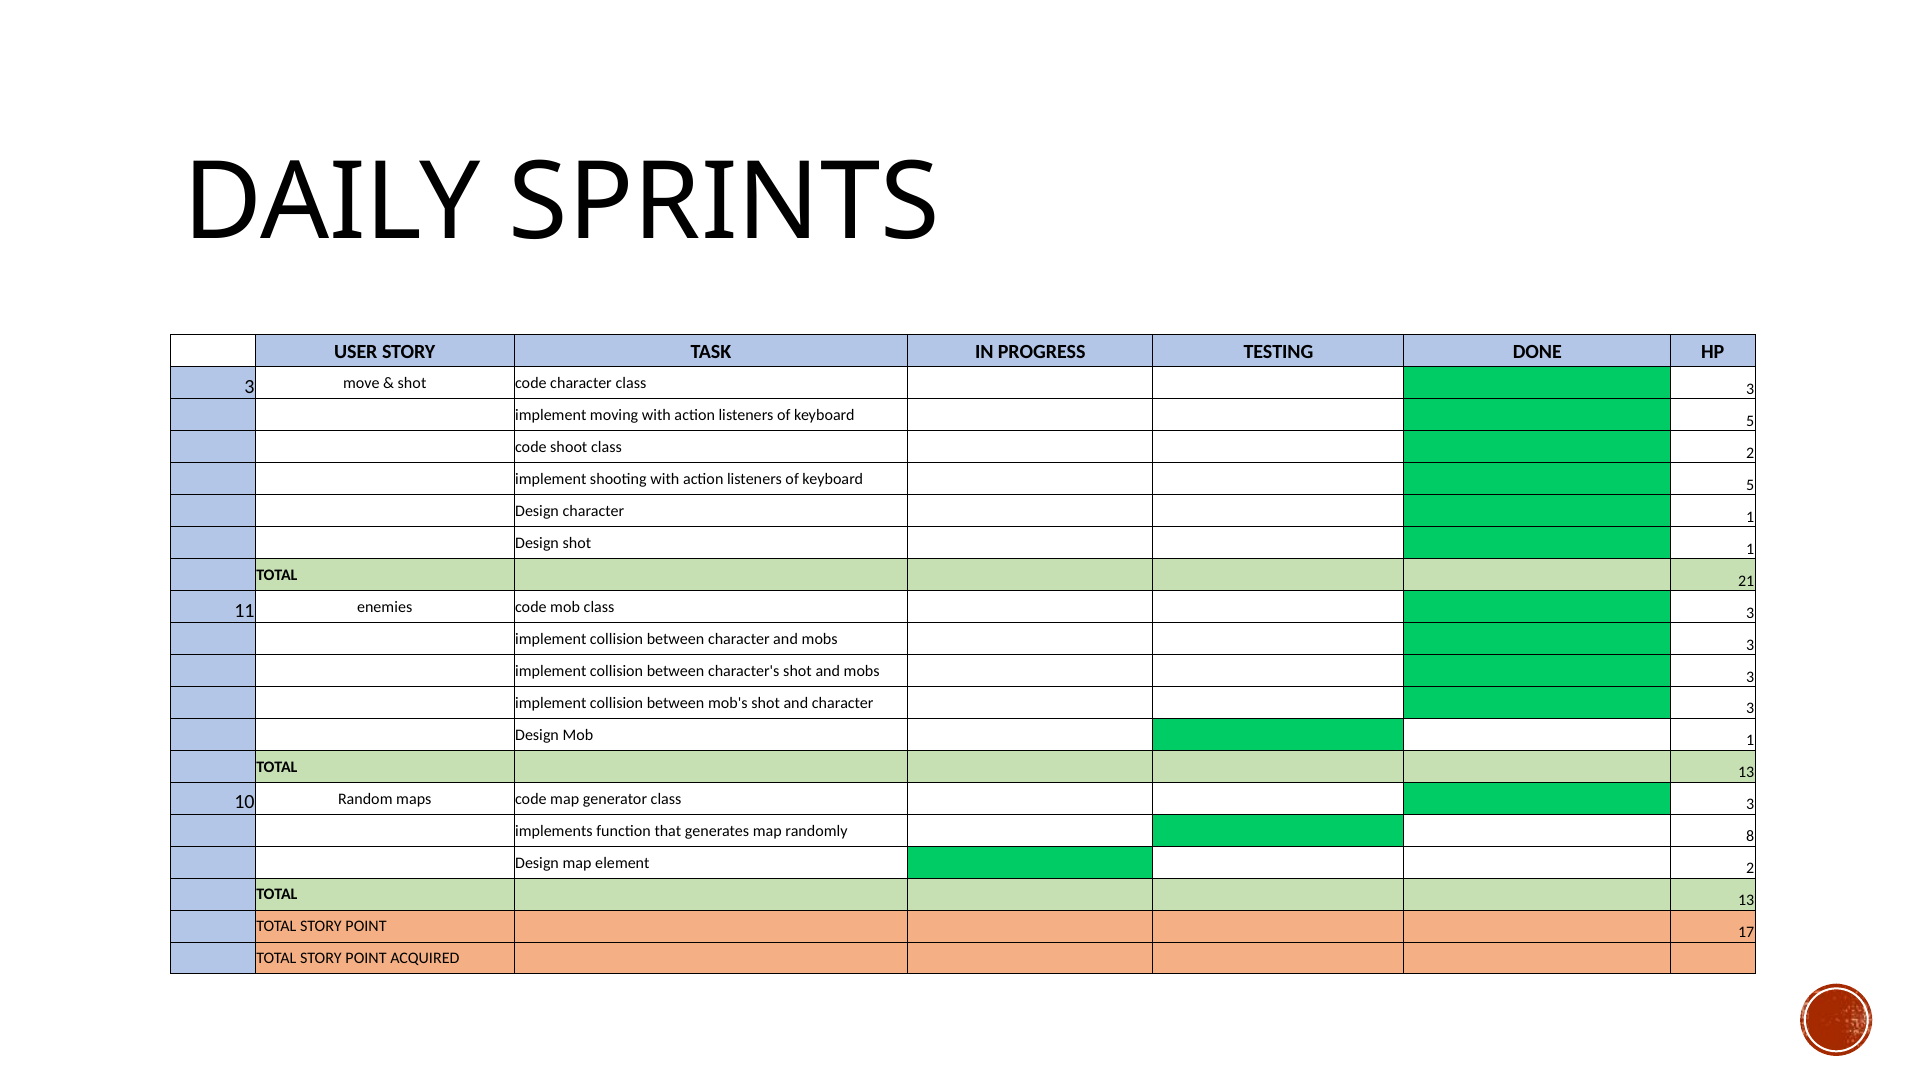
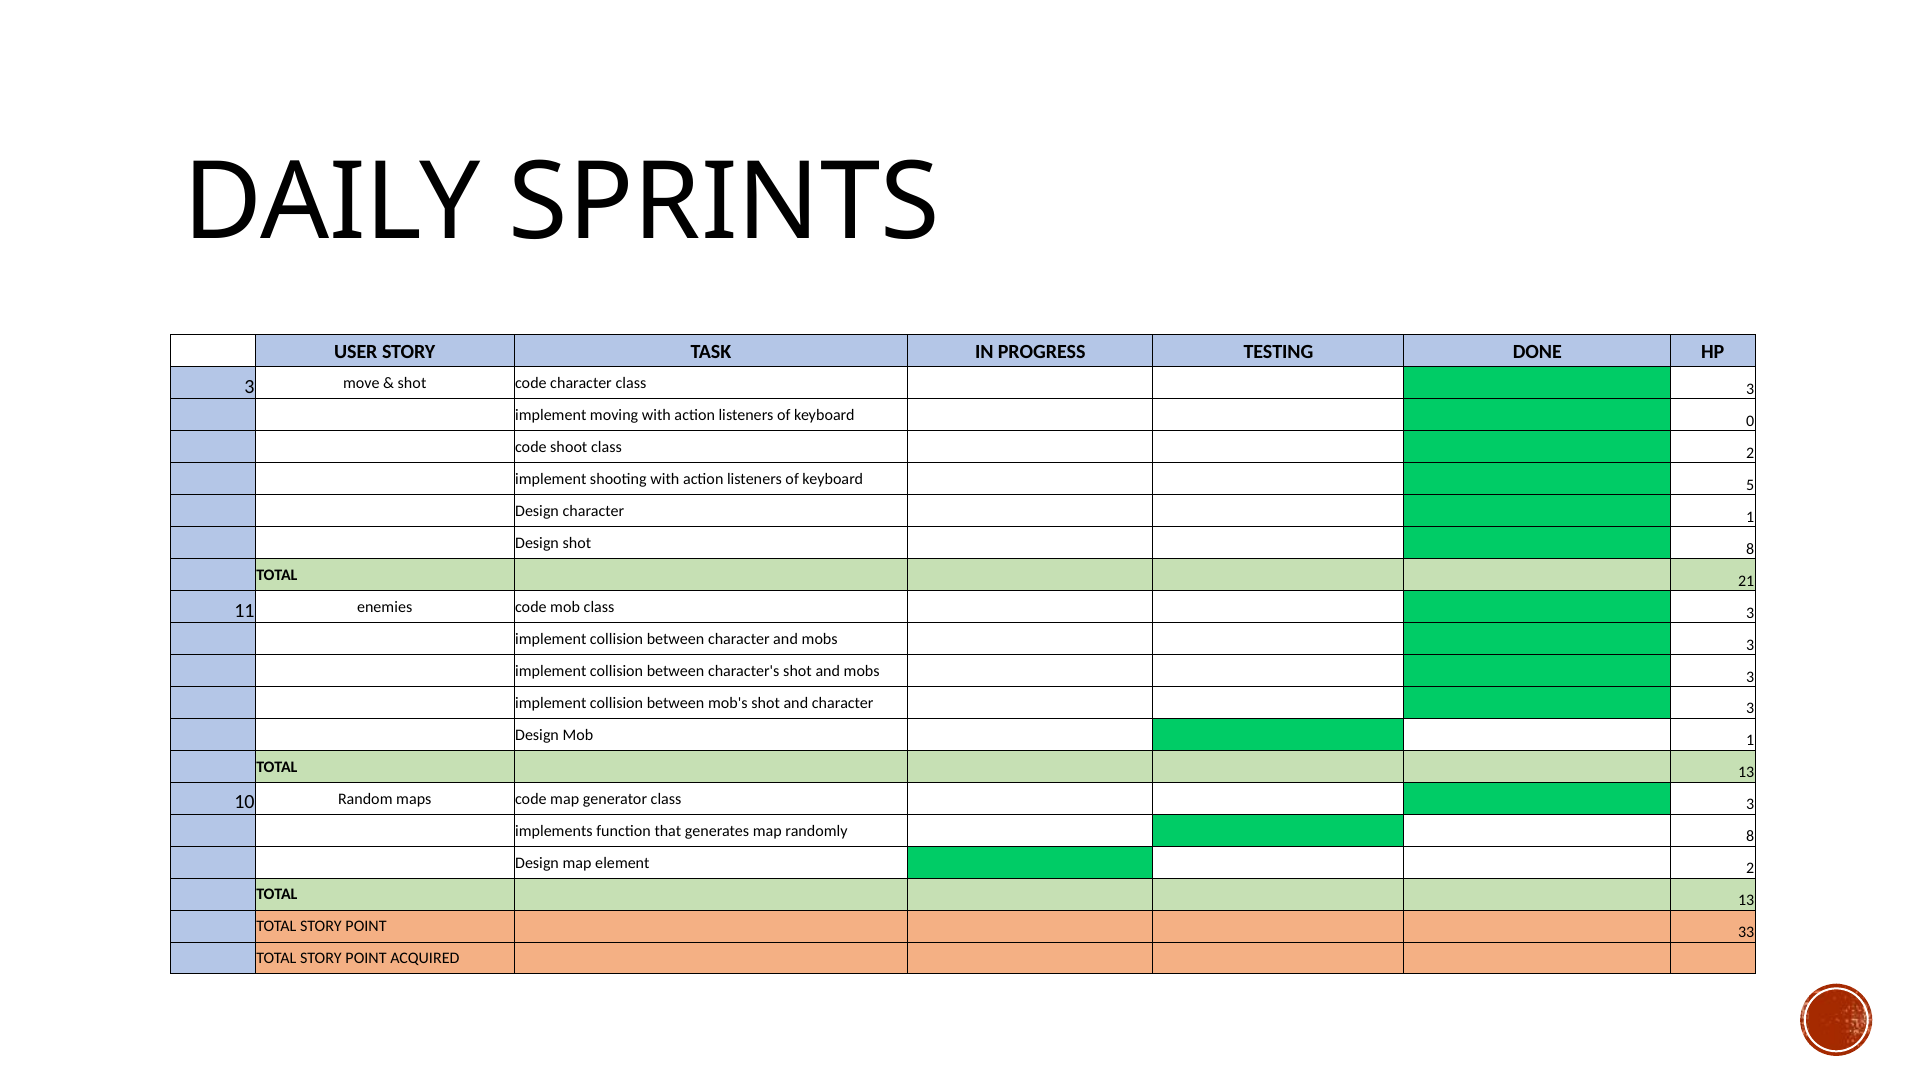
5 at (1750, 421): 5 -> 0
shot 1: 1 -> 8
17: 17 -> 33
